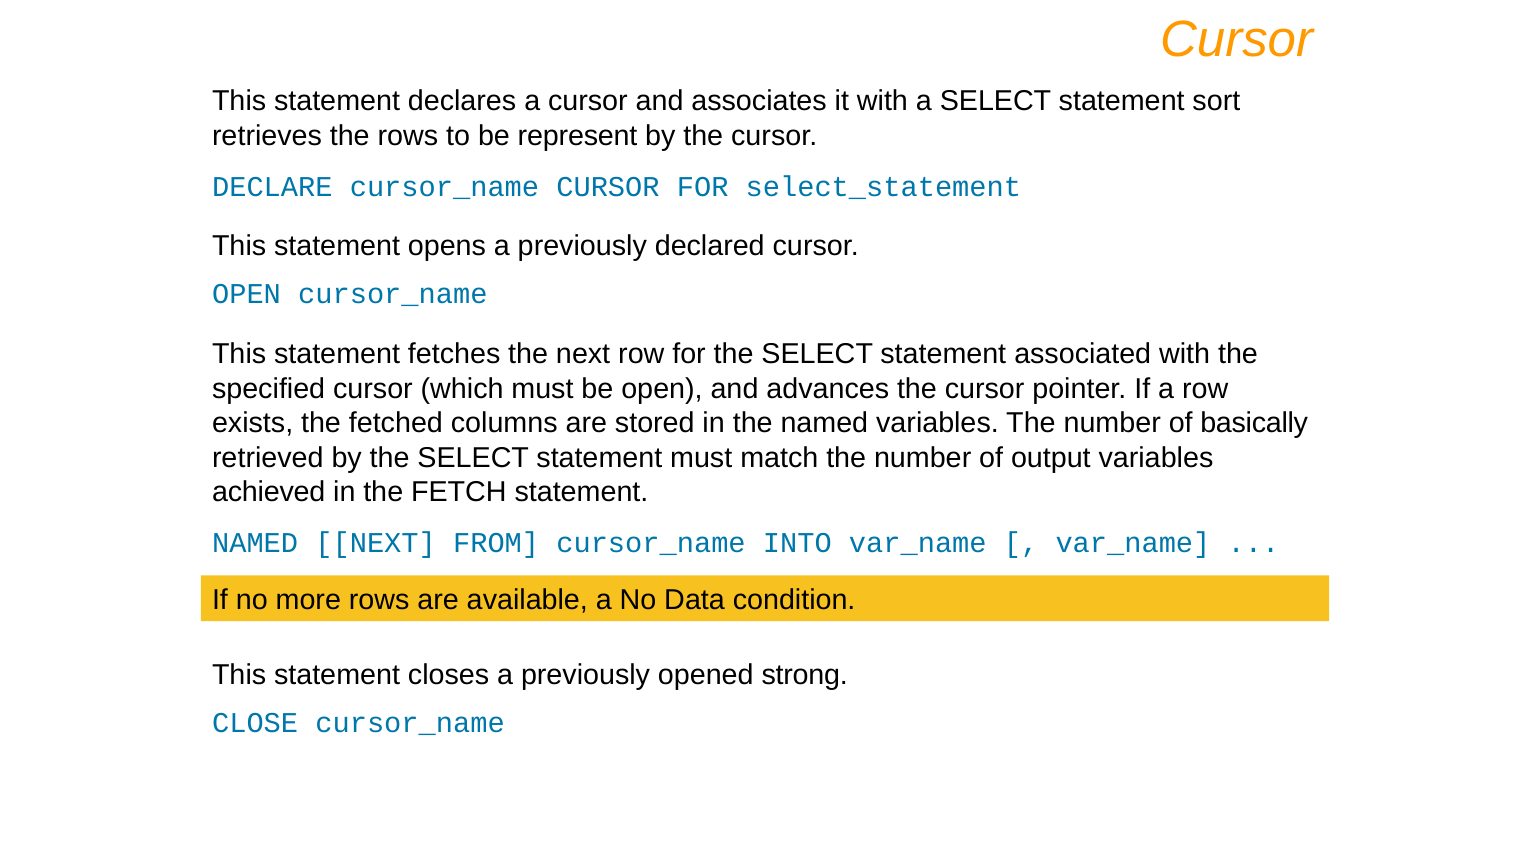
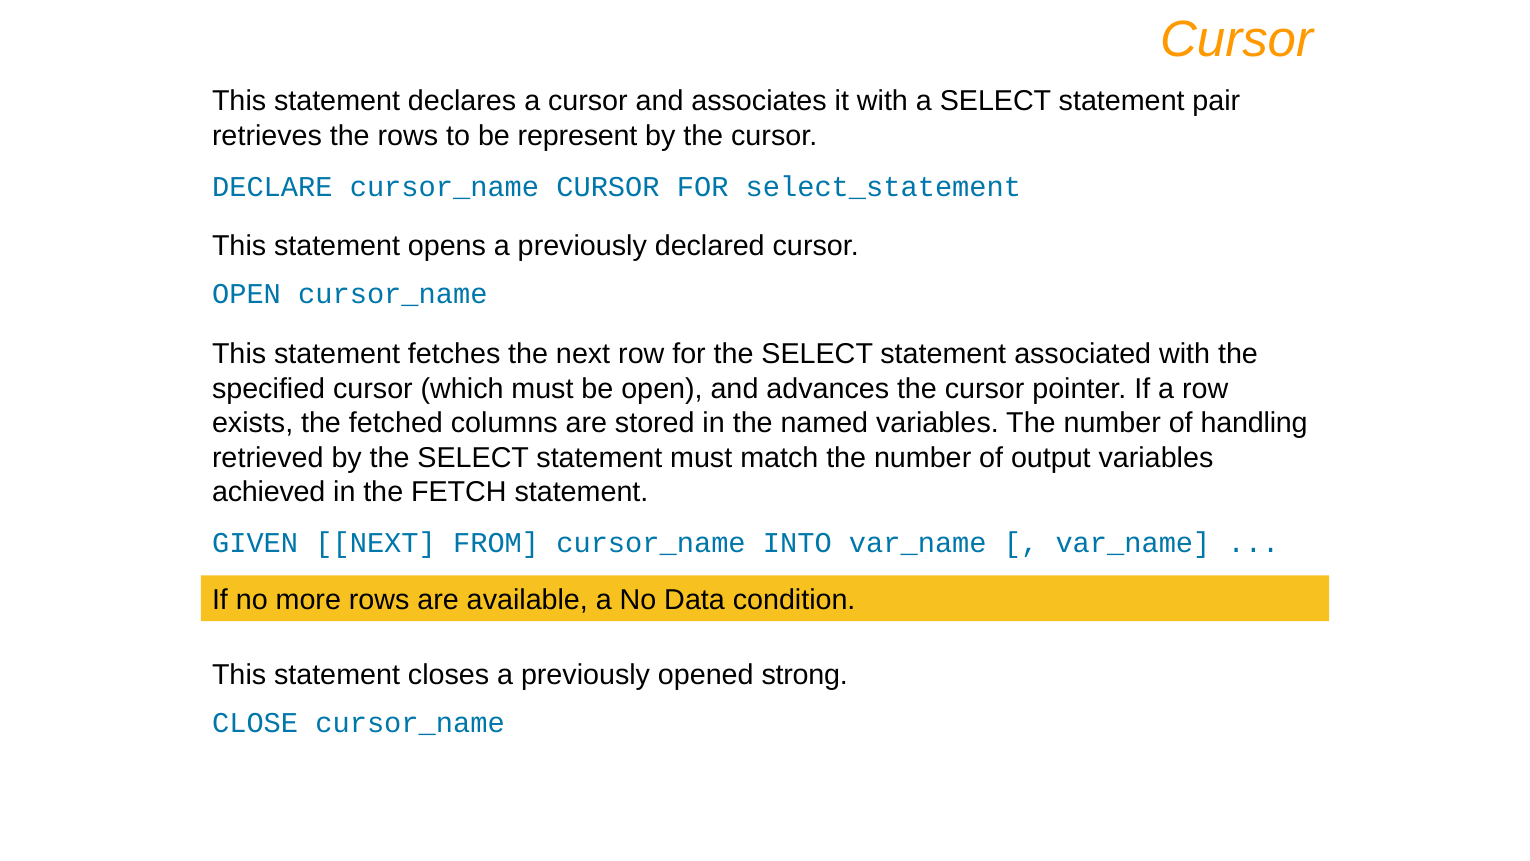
sort: sort -> pair
basically: basically -> handling
NAMED at (255, 543): NAMED -> GIVEN
